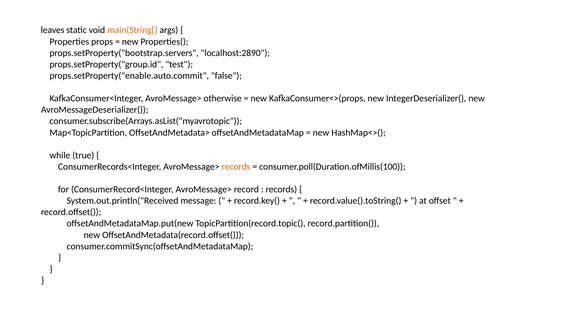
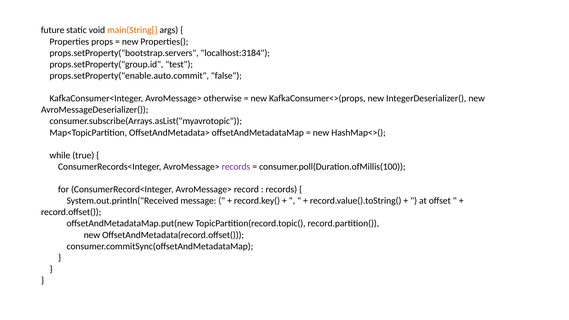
leaves: leaves -> future
localhost:2890: localhost:2890 -> localhost:3184
records at (236, 167) colour: orange -> purple
